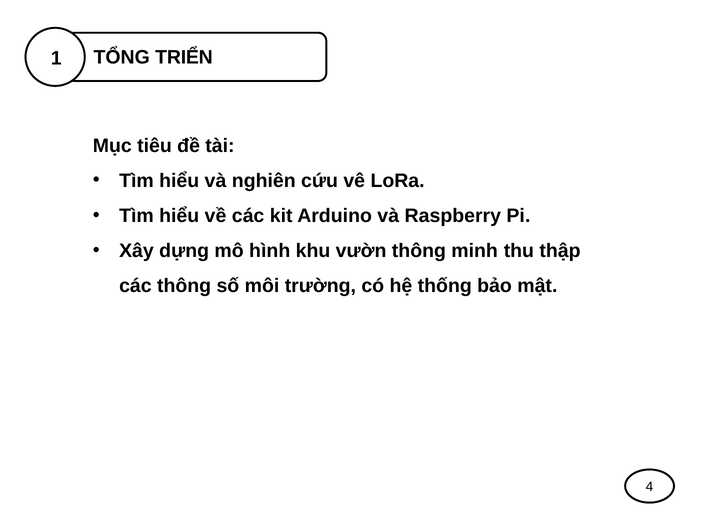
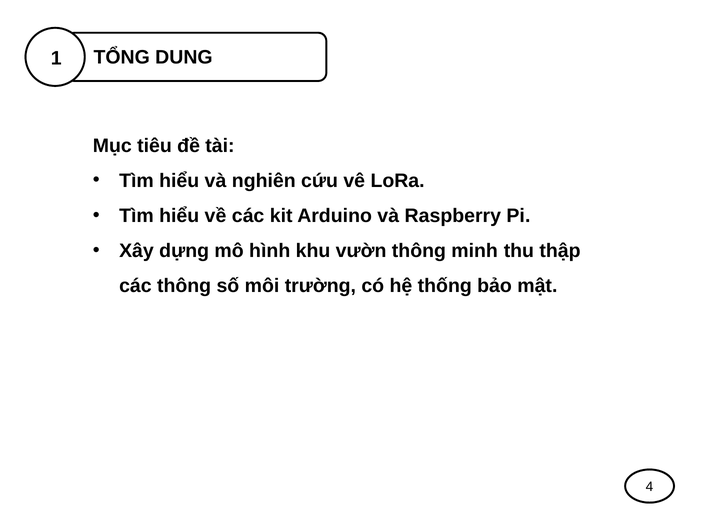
TRIỂN: TRIỂN -> DUNG
